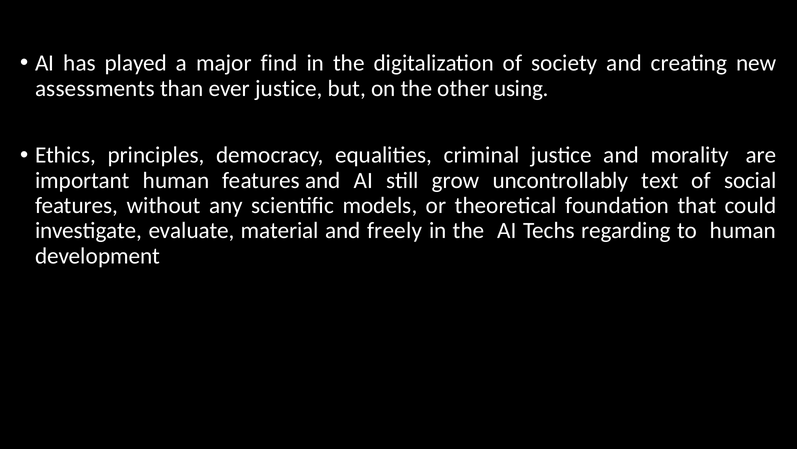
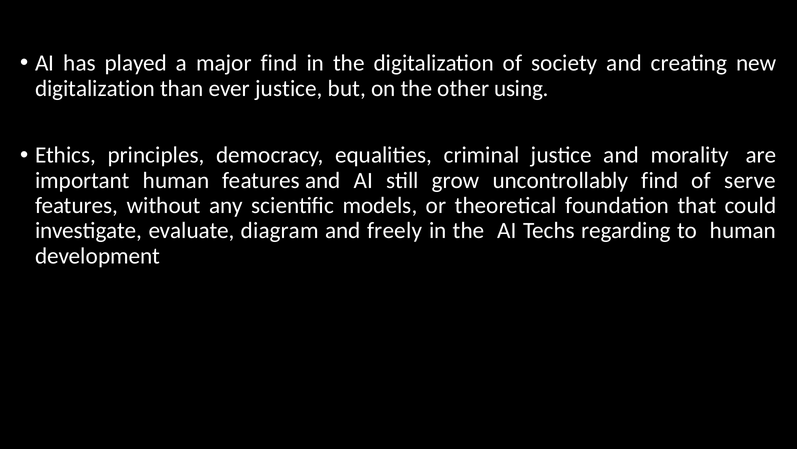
assessments at (95, 88): assessments -> digitalization
uncontrollably text: text -> find
social: social -> serve
material: material -> diagram
